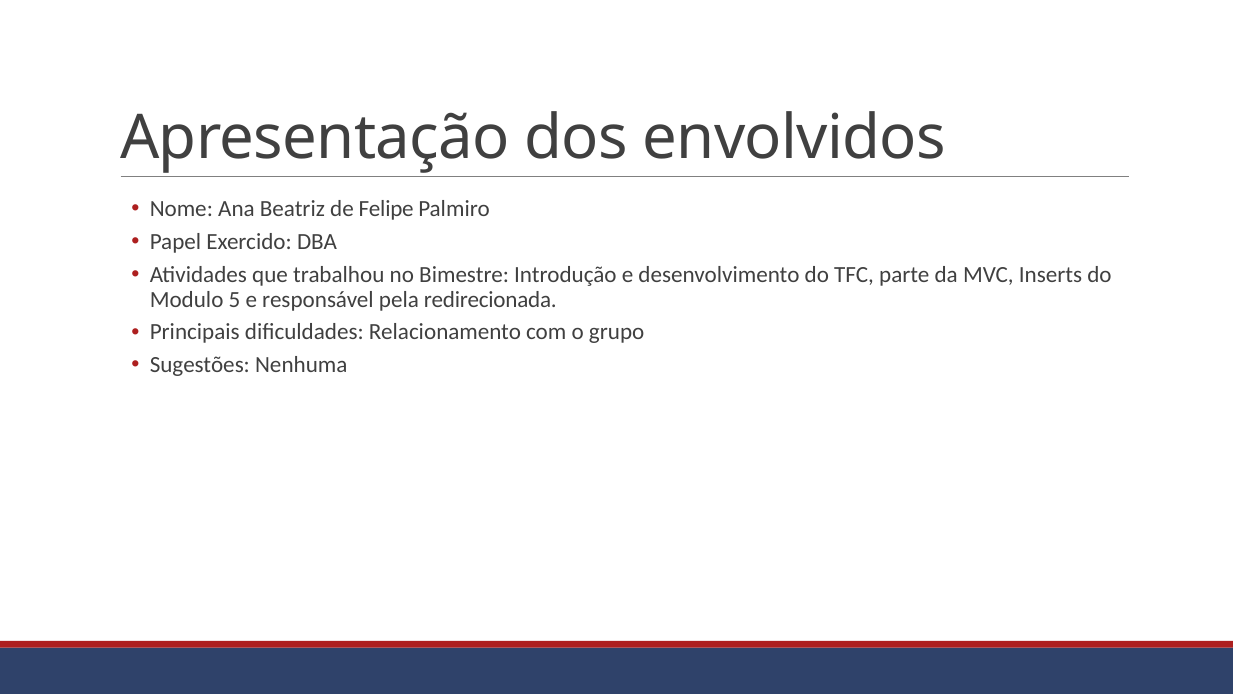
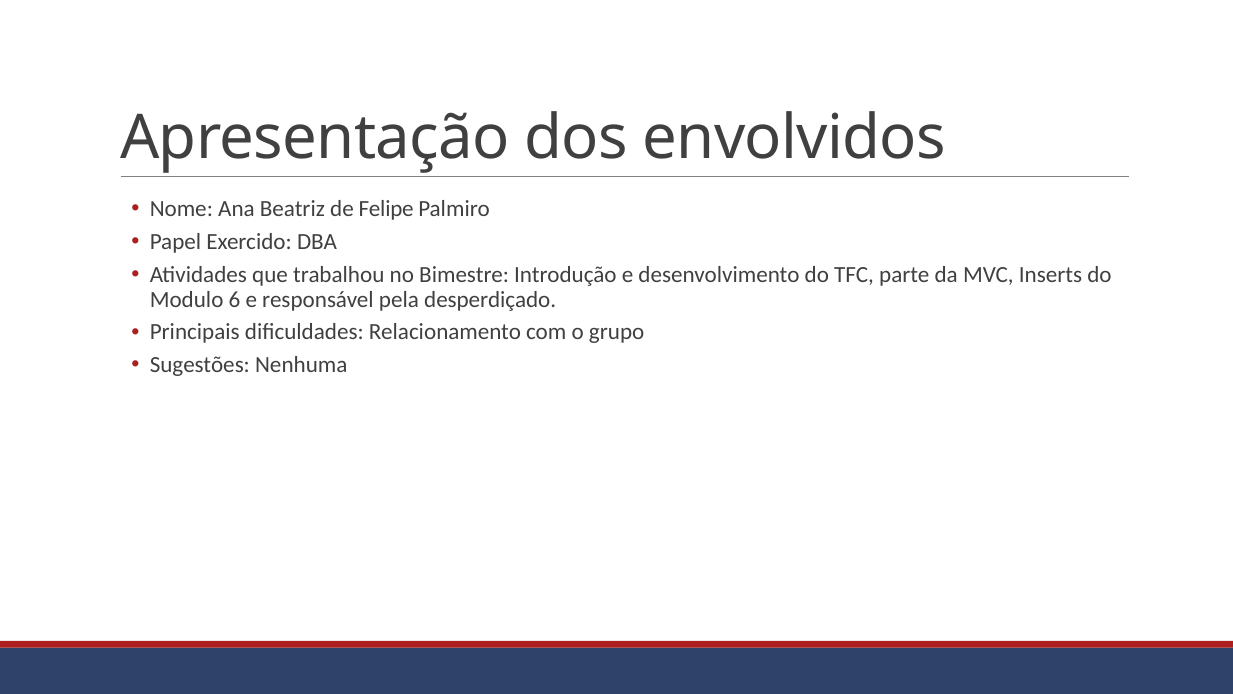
5: 5 -> 6
redirecionada: redirecionada -> desperdiçado
